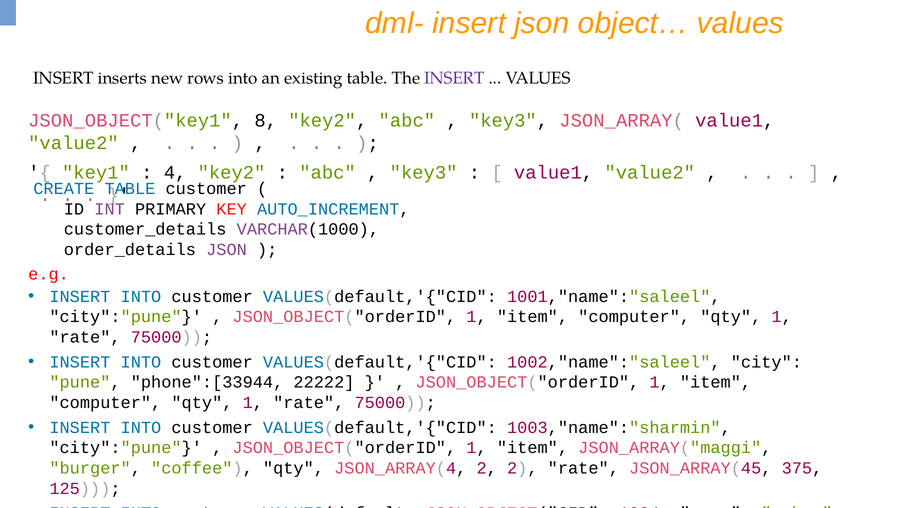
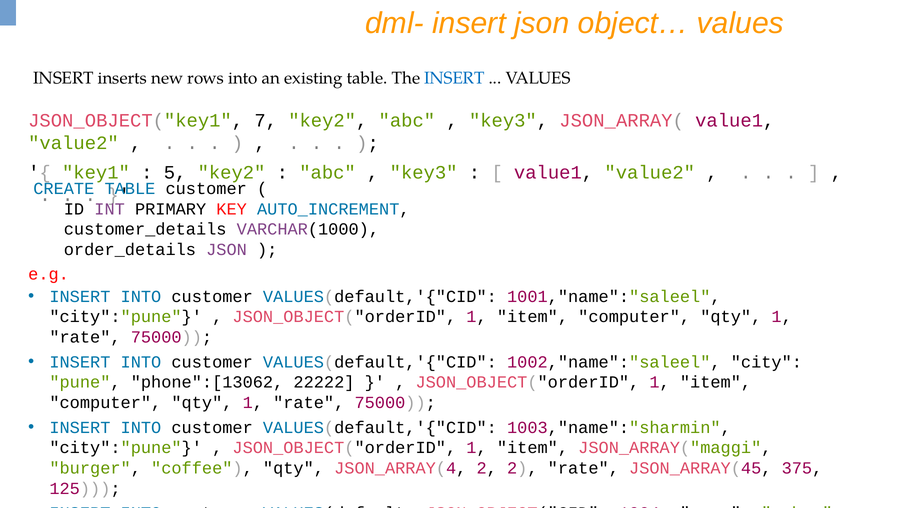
INSERT at (454, 78) colour: purple -> blue
8: 8 -> 7
4: 4 -> 5
phone":[33944: phone":[33944 -> phone":[13062
